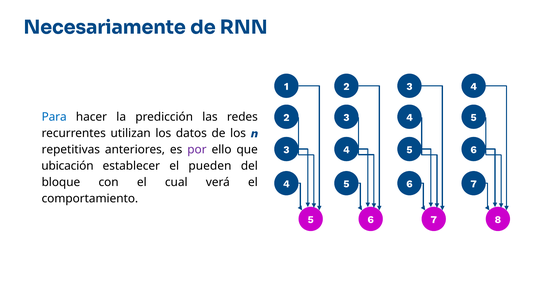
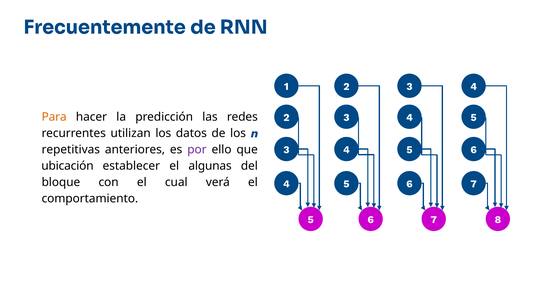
Necesariamente: Necesariamente -> Frecuentemente
Para colour: blue -> orange
pueden: pueden -> algunas
